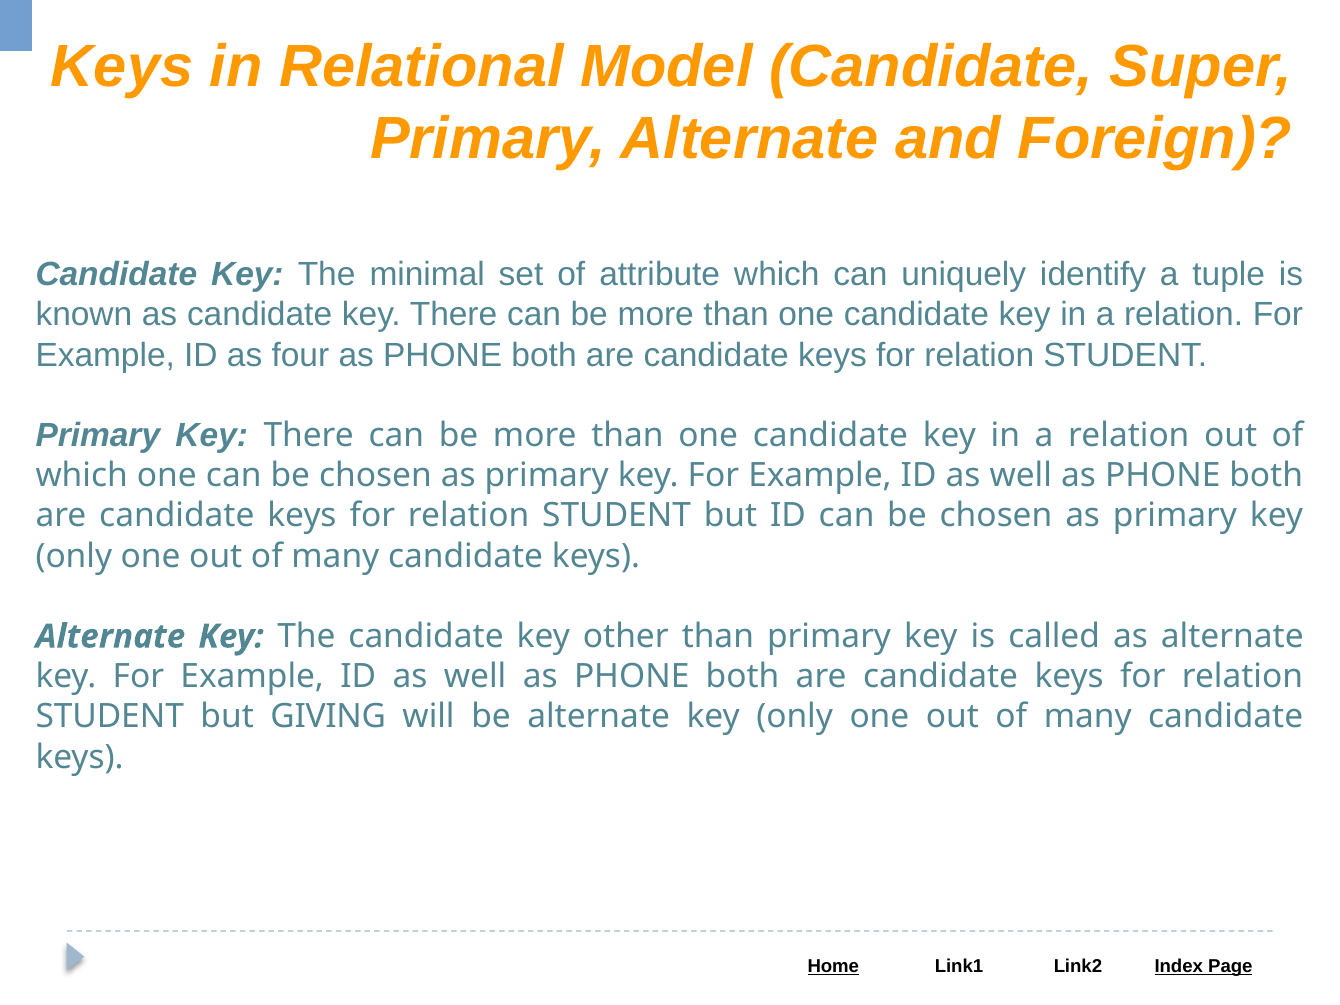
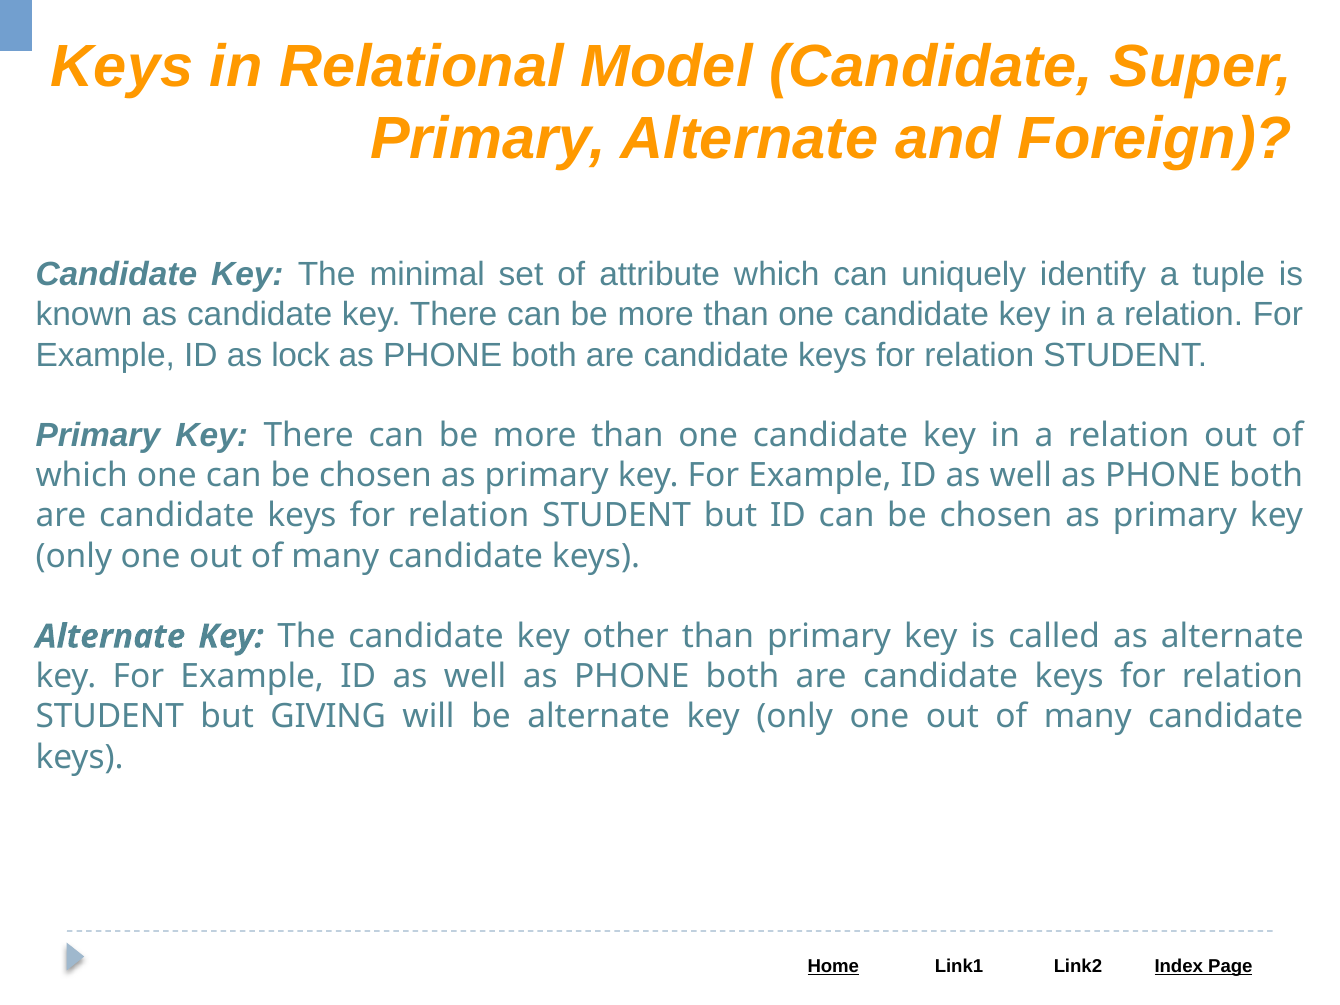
four: four -> lock
